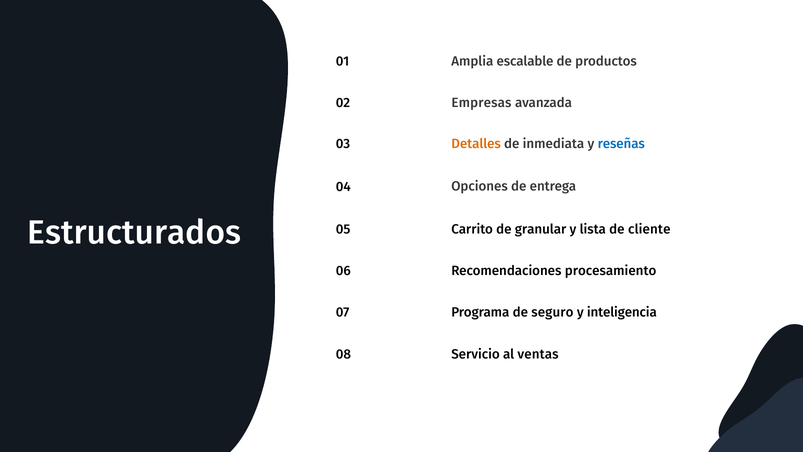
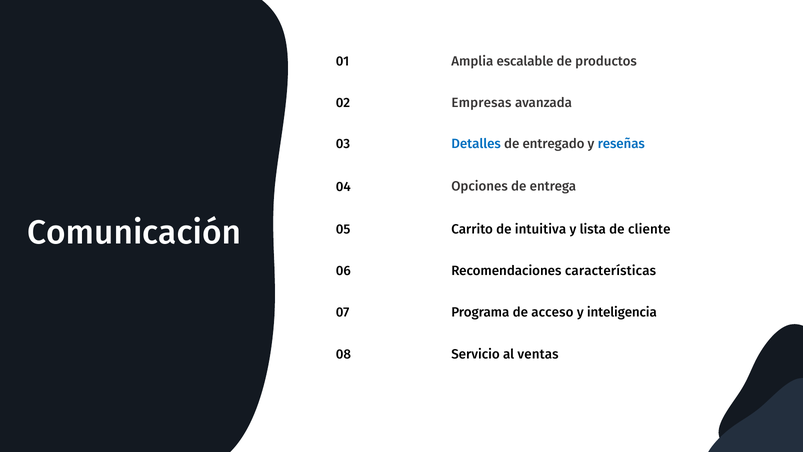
Detalles colour: orange -> blue
inmediata: inmediata -> entregado
Estructurados: Estructurados -> Comunicación
granular: granular -> intuitiva
procesamiento: procesamiento -> características
seguro: seguro -> acceso
